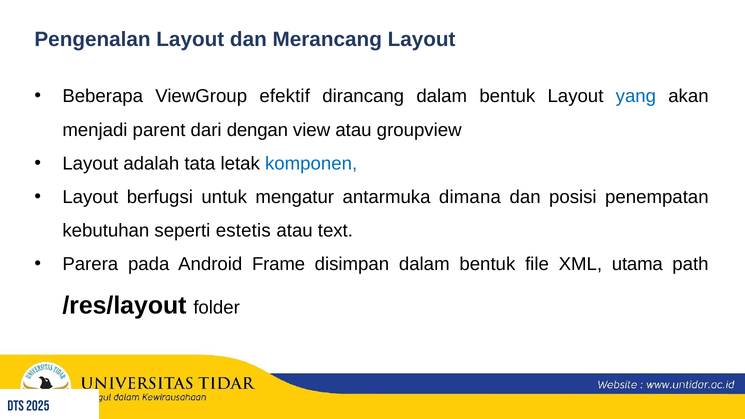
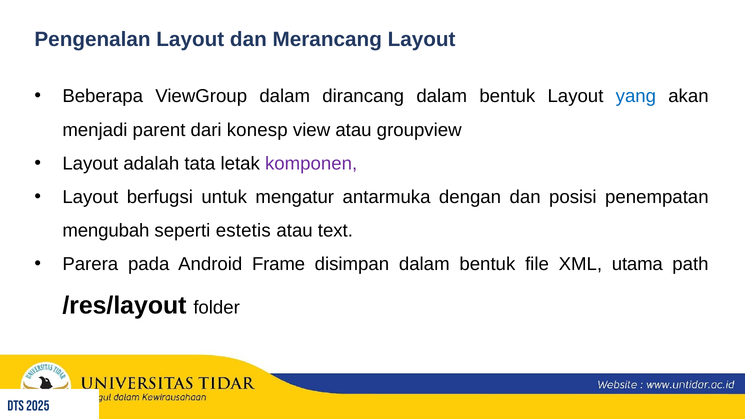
ViewGroup efektif: efektif -> dalam
dengan: dengan -> konesp
komponen colour: blue -> purple
dimana: dimana -> dengan
kebutuhan: kebutuhan -> mengubah
